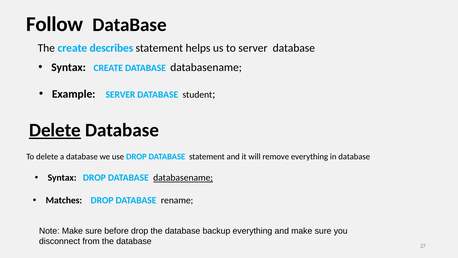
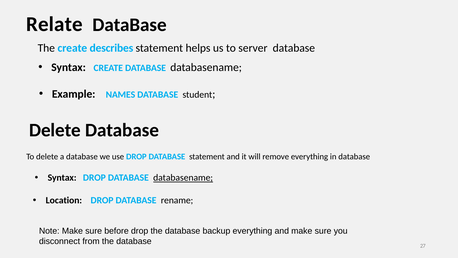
Follow: Follow -> Relate
Example SERVER: SERVER -> NAMES
Delete at (55, 130) underline: present -> none
Matches: Matches -> Location
